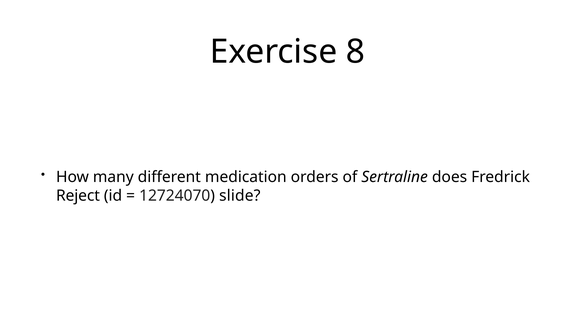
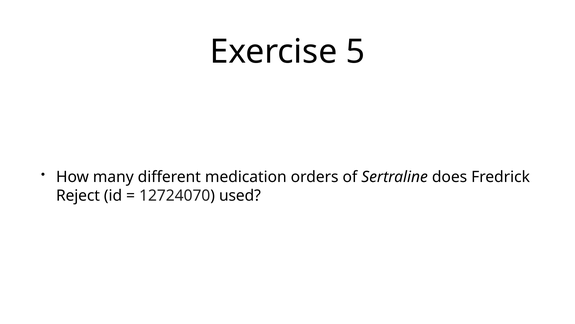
8: 8 -> 5
slide: slide -> used
